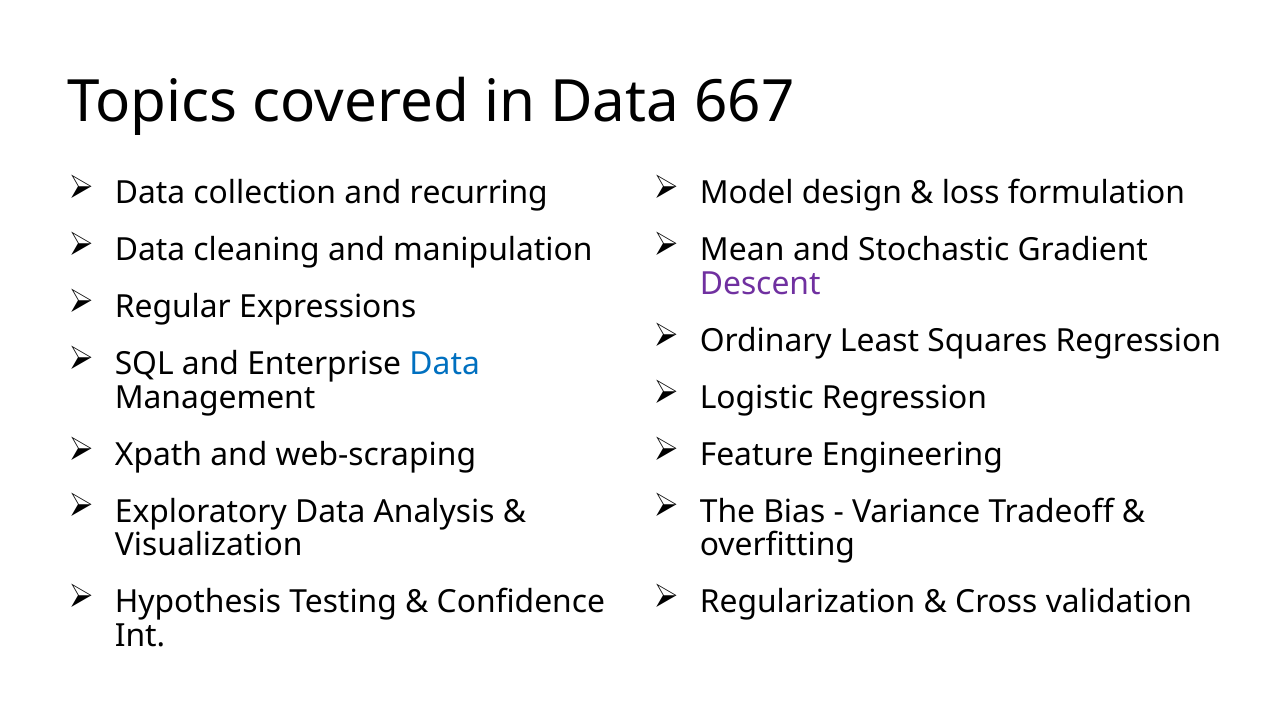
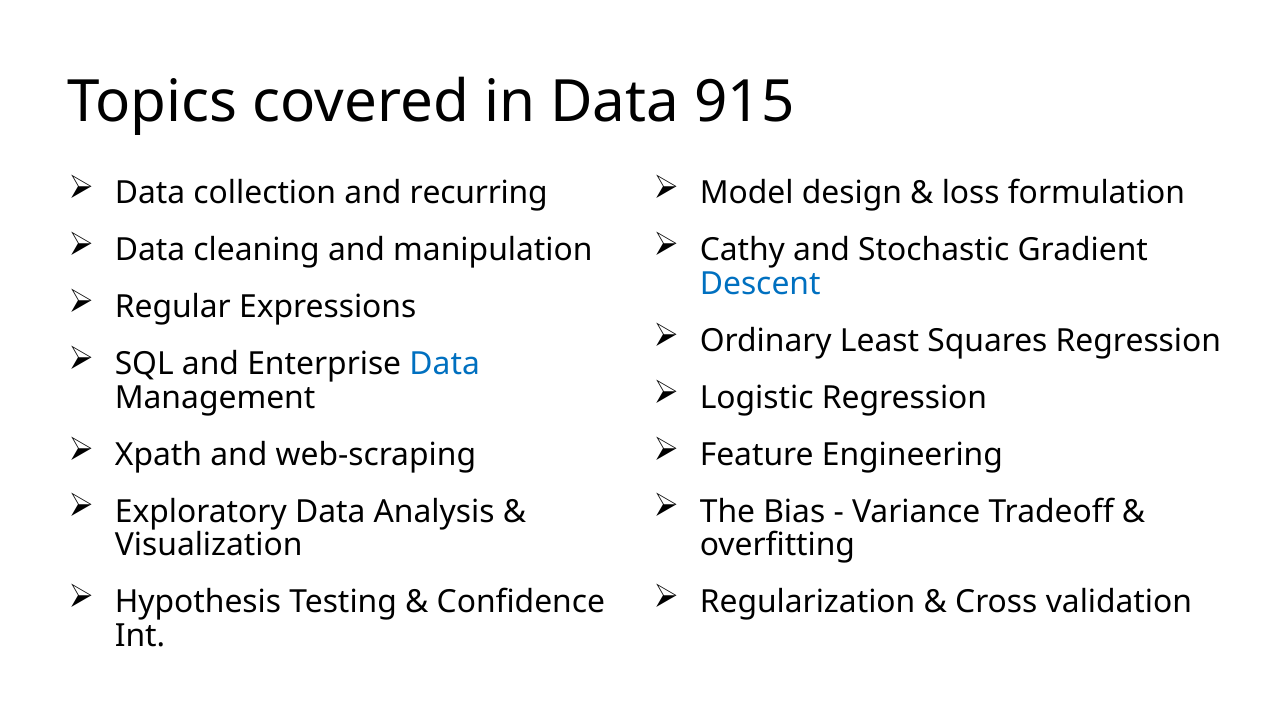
667: 667 -> 915
Mean: Mean -> Cathy
Descent colour: purple -> blue
